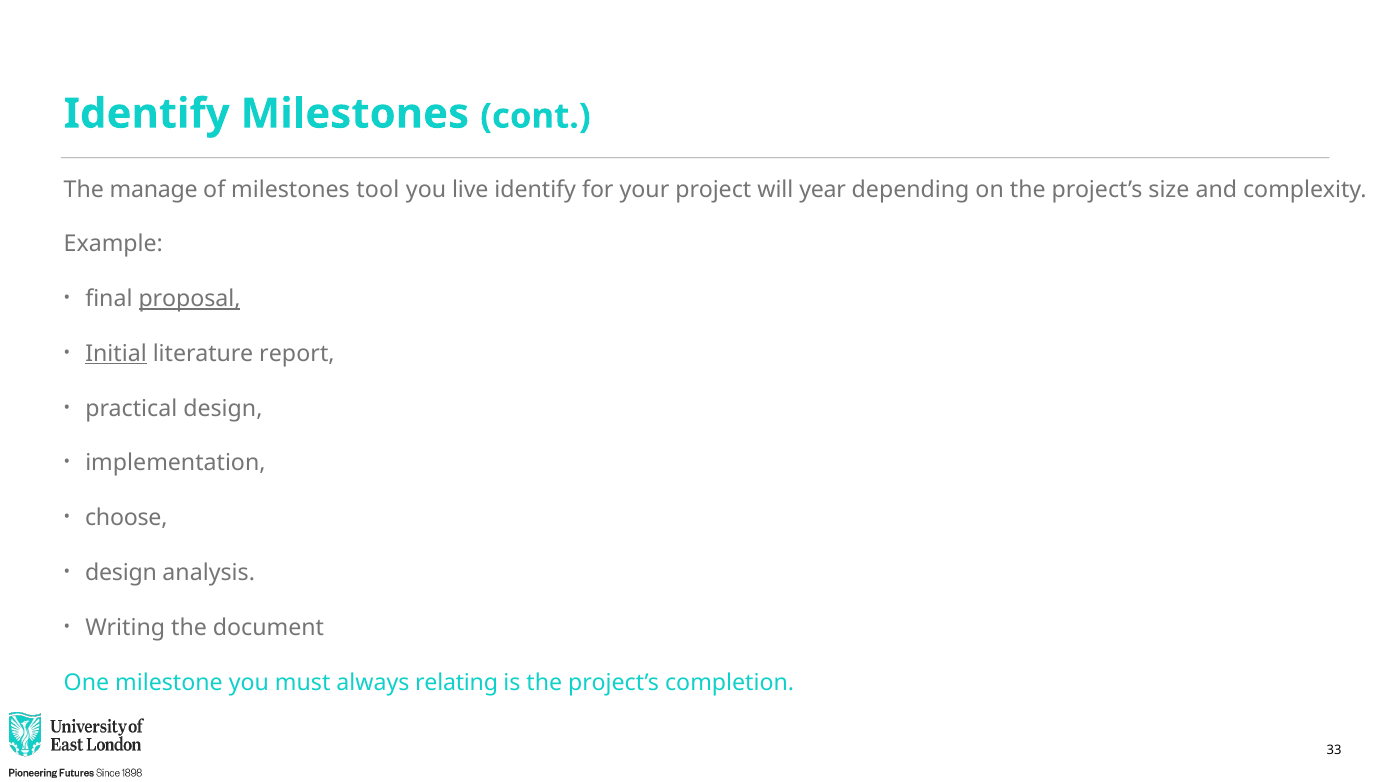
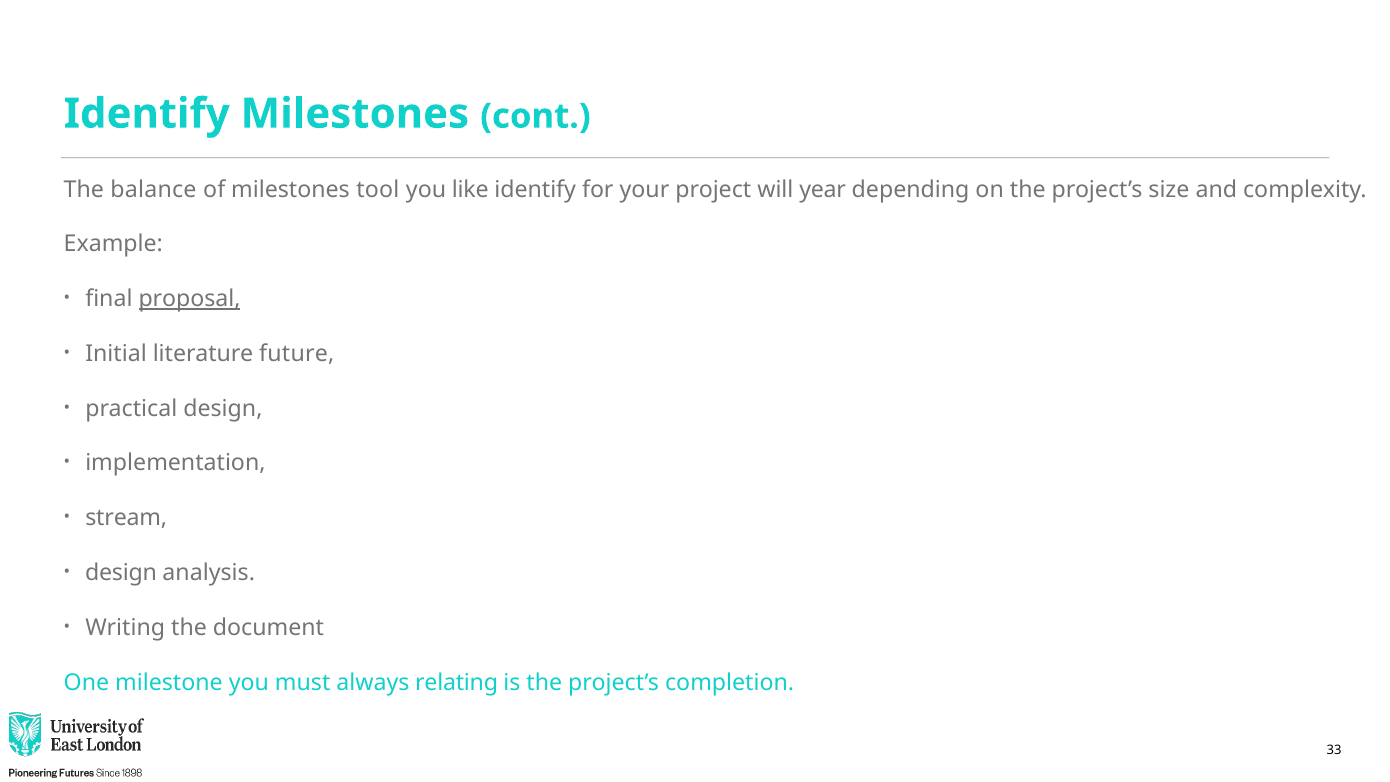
manage: manage -> balance
live: live -> like
Initial underline: present -> none
report: report -> future
choose: choose -> stream
